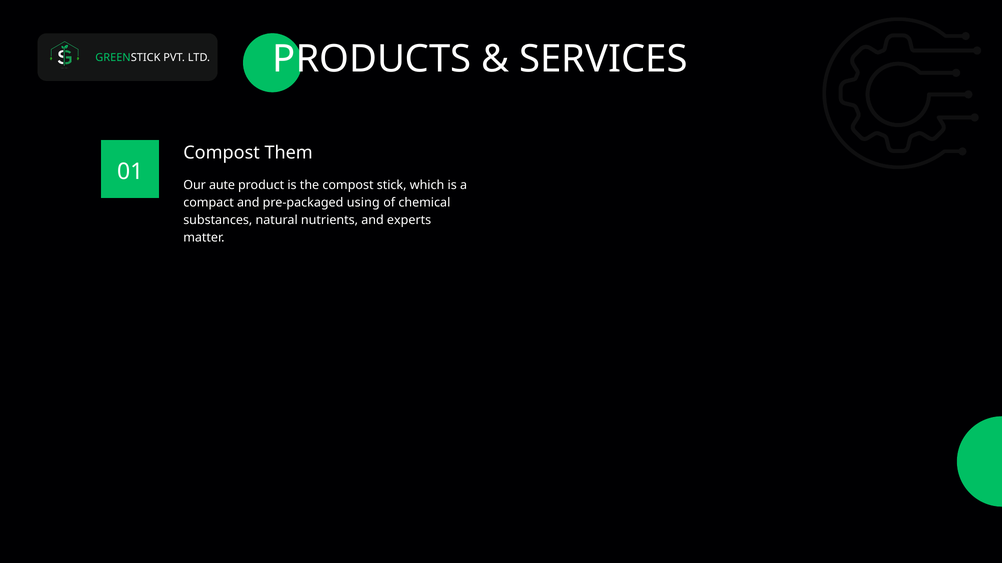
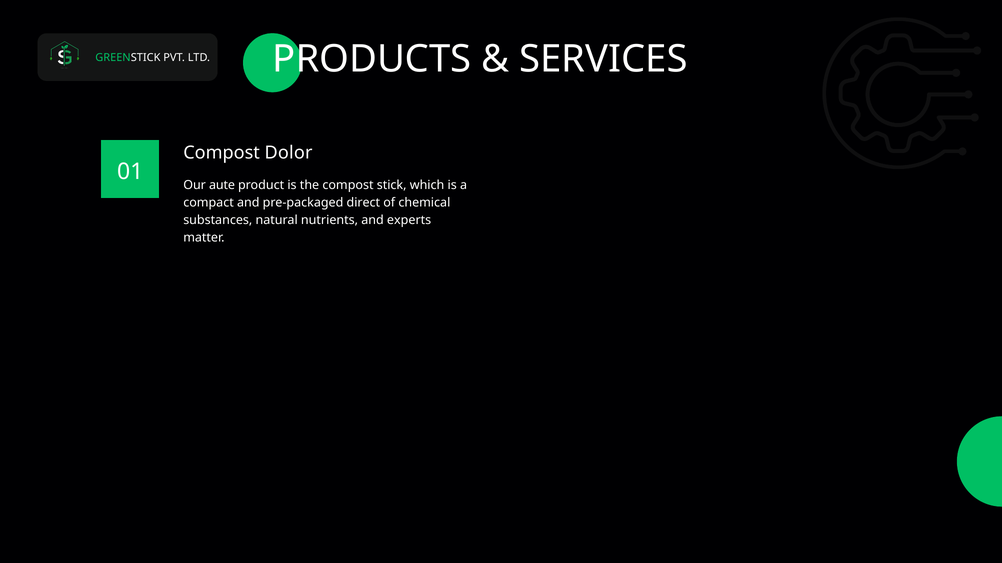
Them: Them -> Dolor
using: using -> direct
